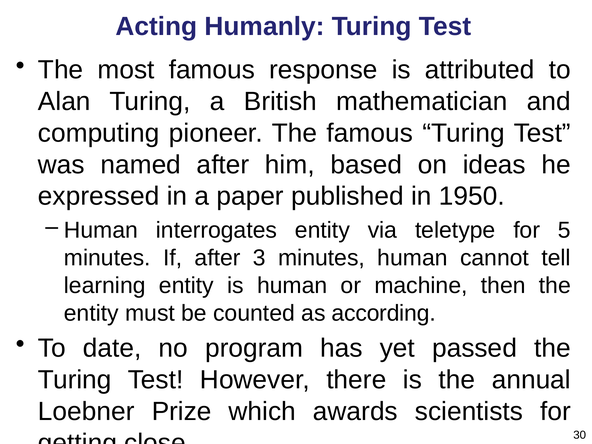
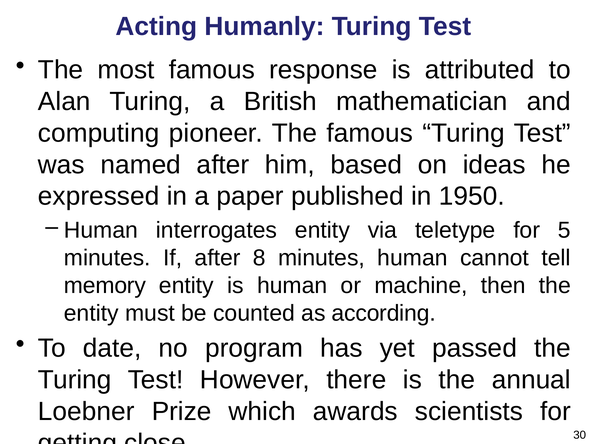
3: 3 -> 8
learning: learning -> memory
